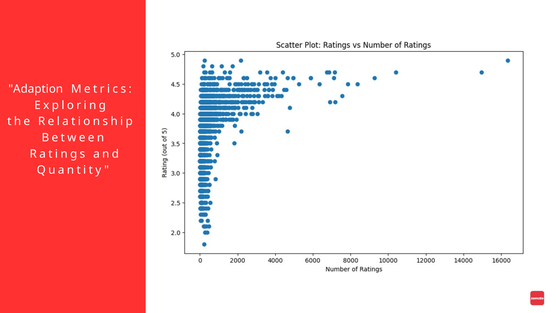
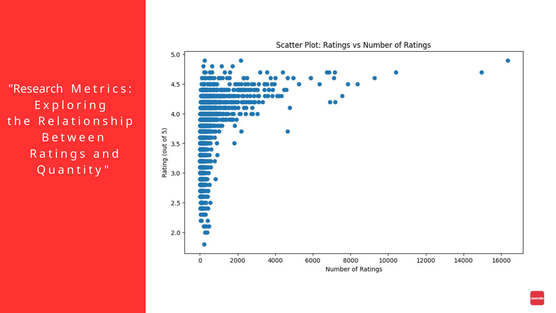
Adaption: Adaption -> Research
